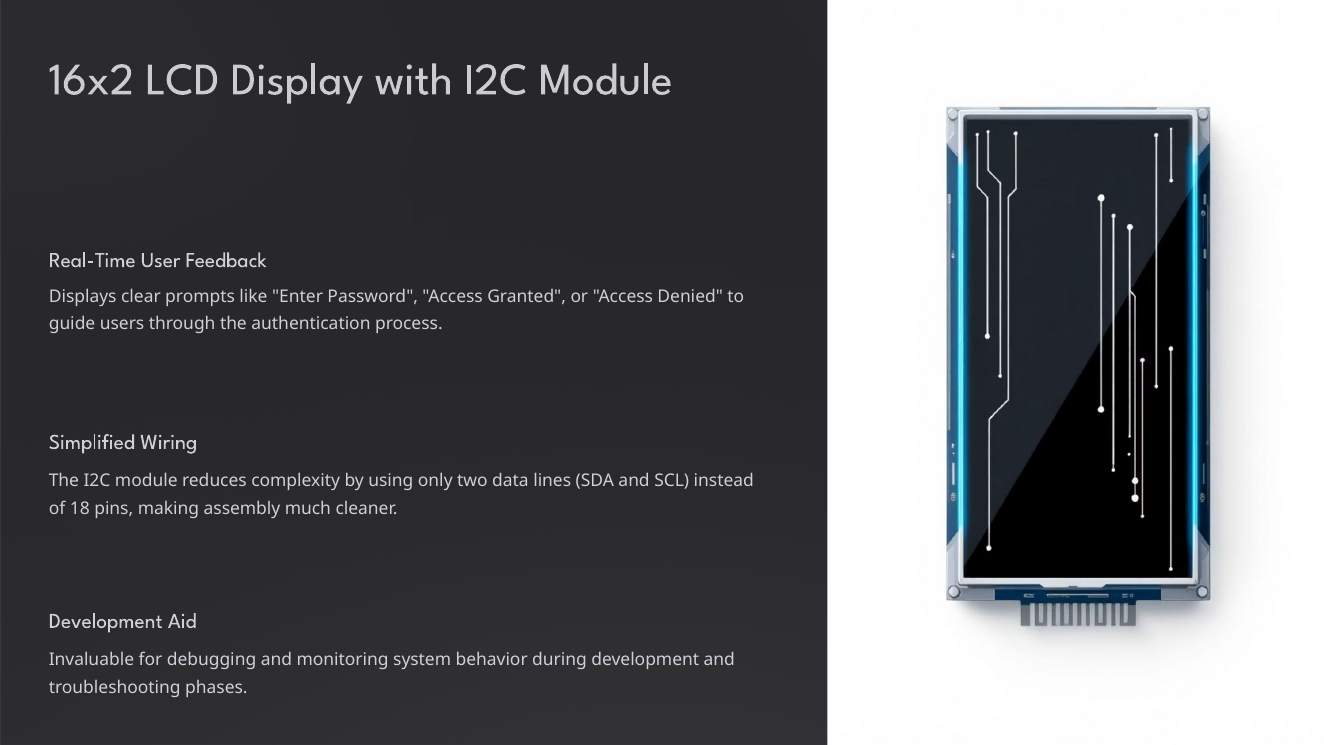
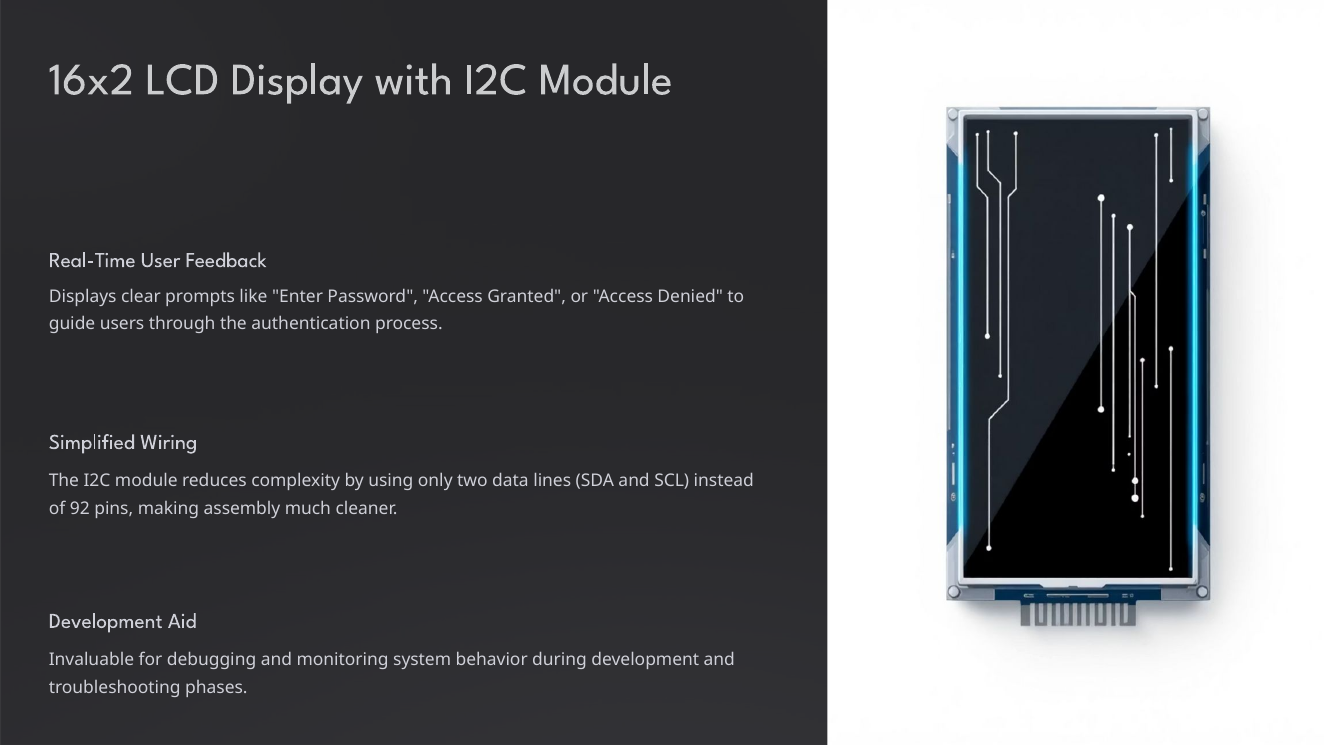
18: 18 -> 92
